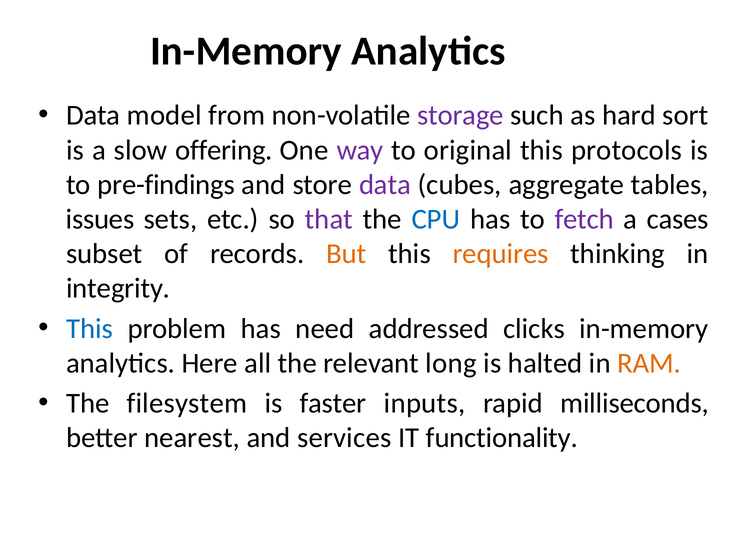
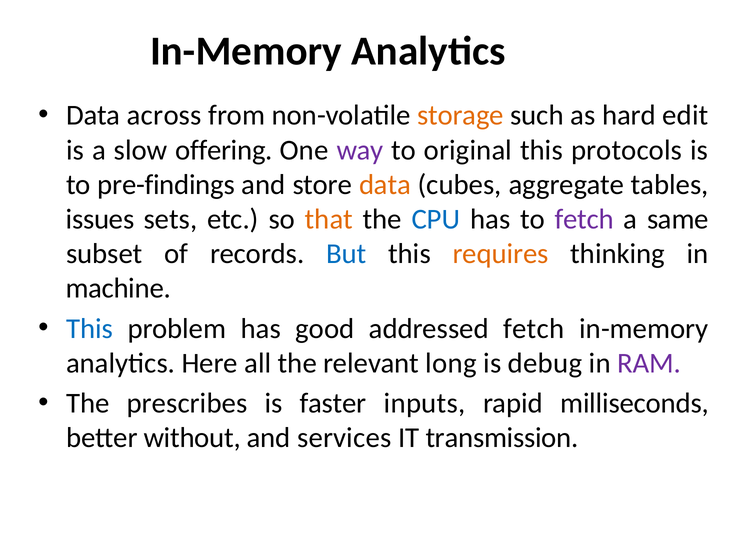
model: model -> across
storage colour: purple -> orange
sort: sort -> edit
data at (385, 185) colour: purple -> orange
that colour: purple -> orange
cases: cases -> same
But colour: orange -> blue
integrity: integrity -> machine
need: need -> good
addressed clicks: clicks -> fetch
halted: halted -> debug
RAM colour: orange -> purple
filesystem: filesystem -> prescribes
nearest: nearest -> without
functionality: functionality -> transmission
